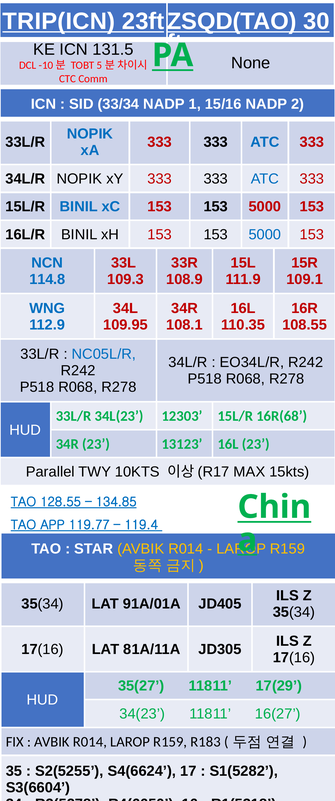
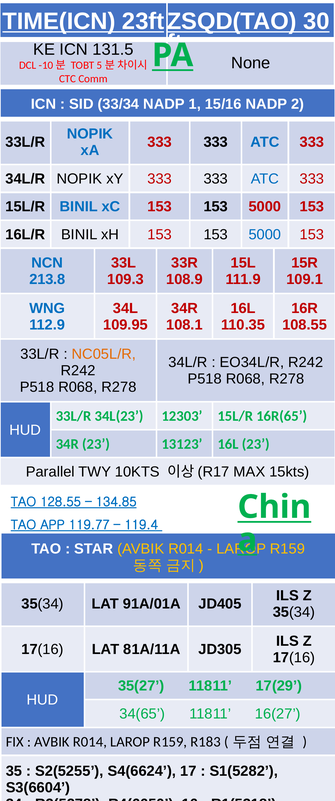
TRIP(ICN: TRIP(ICN -> TIME(ICN
114.8: 114.8 -> 213.8
NC05L/R colour: blue -> orange
16R(68: 16R(68 -> 16R(65
34(23: 34(23 -> 34(65
